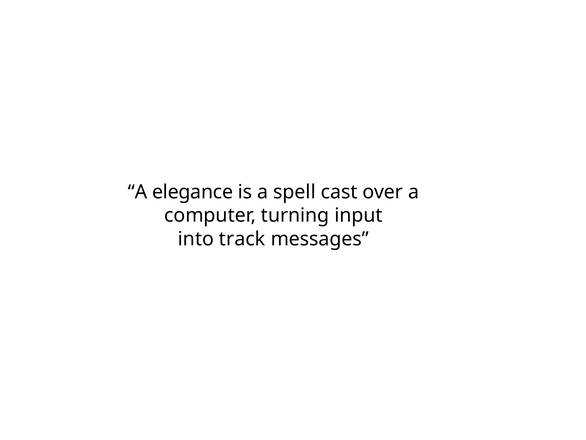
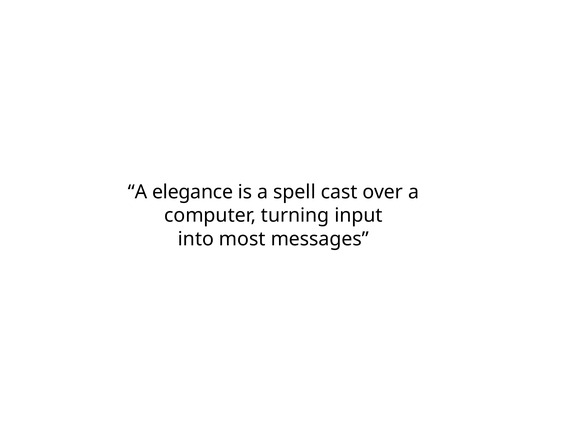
track: track -> most
